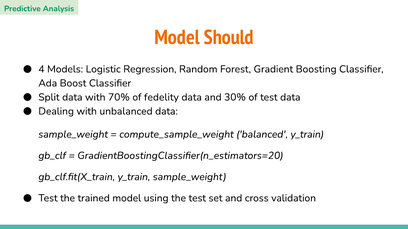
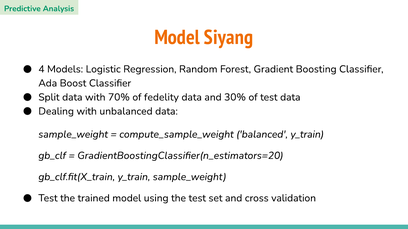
Should: Should -> Siyang
